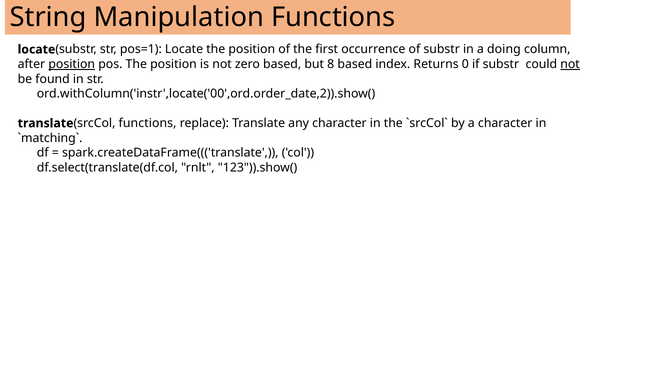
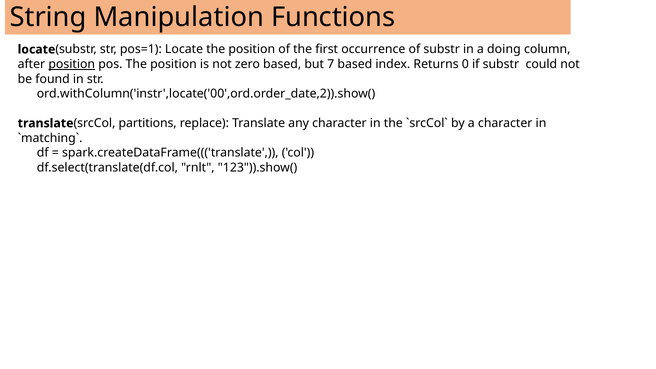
8: 8 -> 7
not at (570, 64) underline: present -> none
srcCol functions: functions -> partitions
